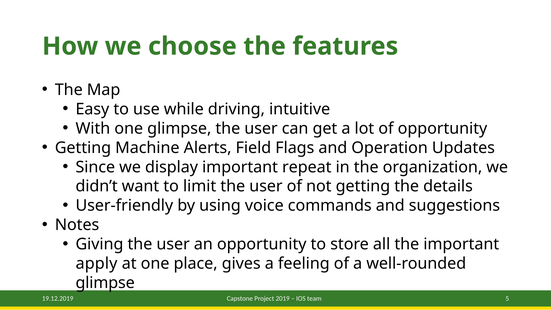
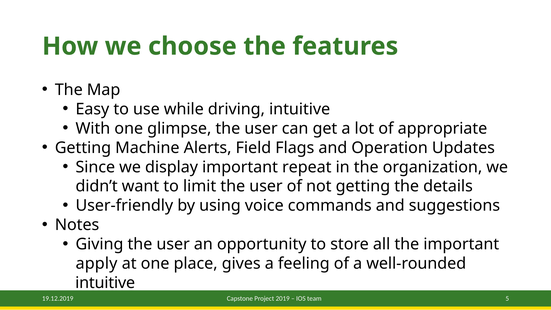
of opportunity: opportunity -> appropriate
glimpse at (105, 283): glimpse -> intuitive
